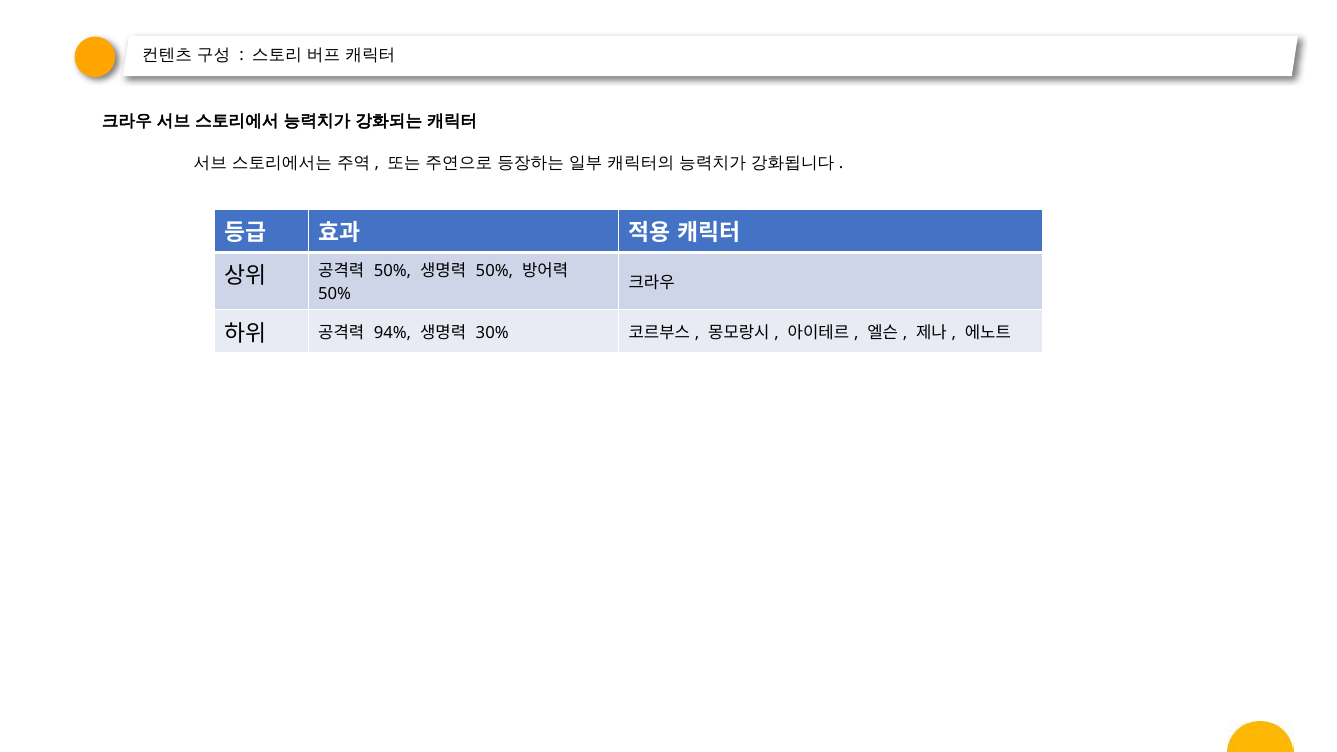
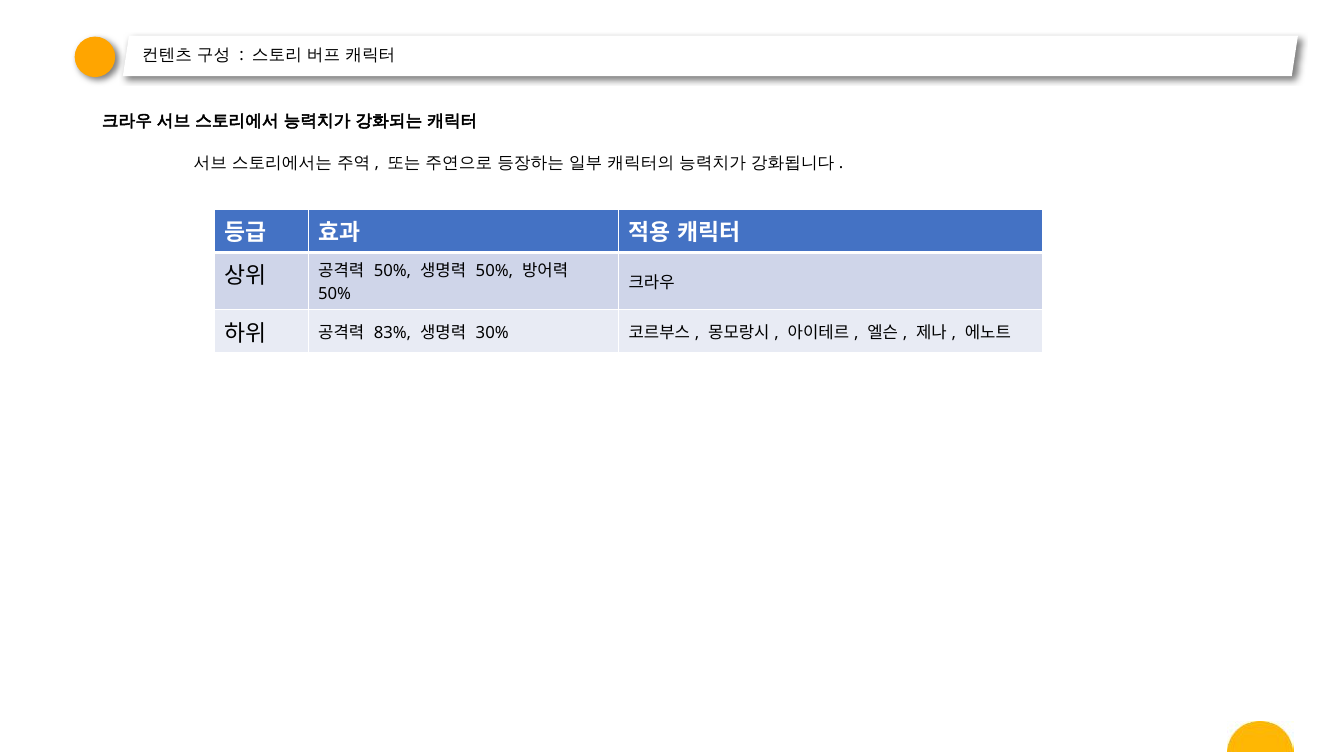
94%: 94% -> 83%
